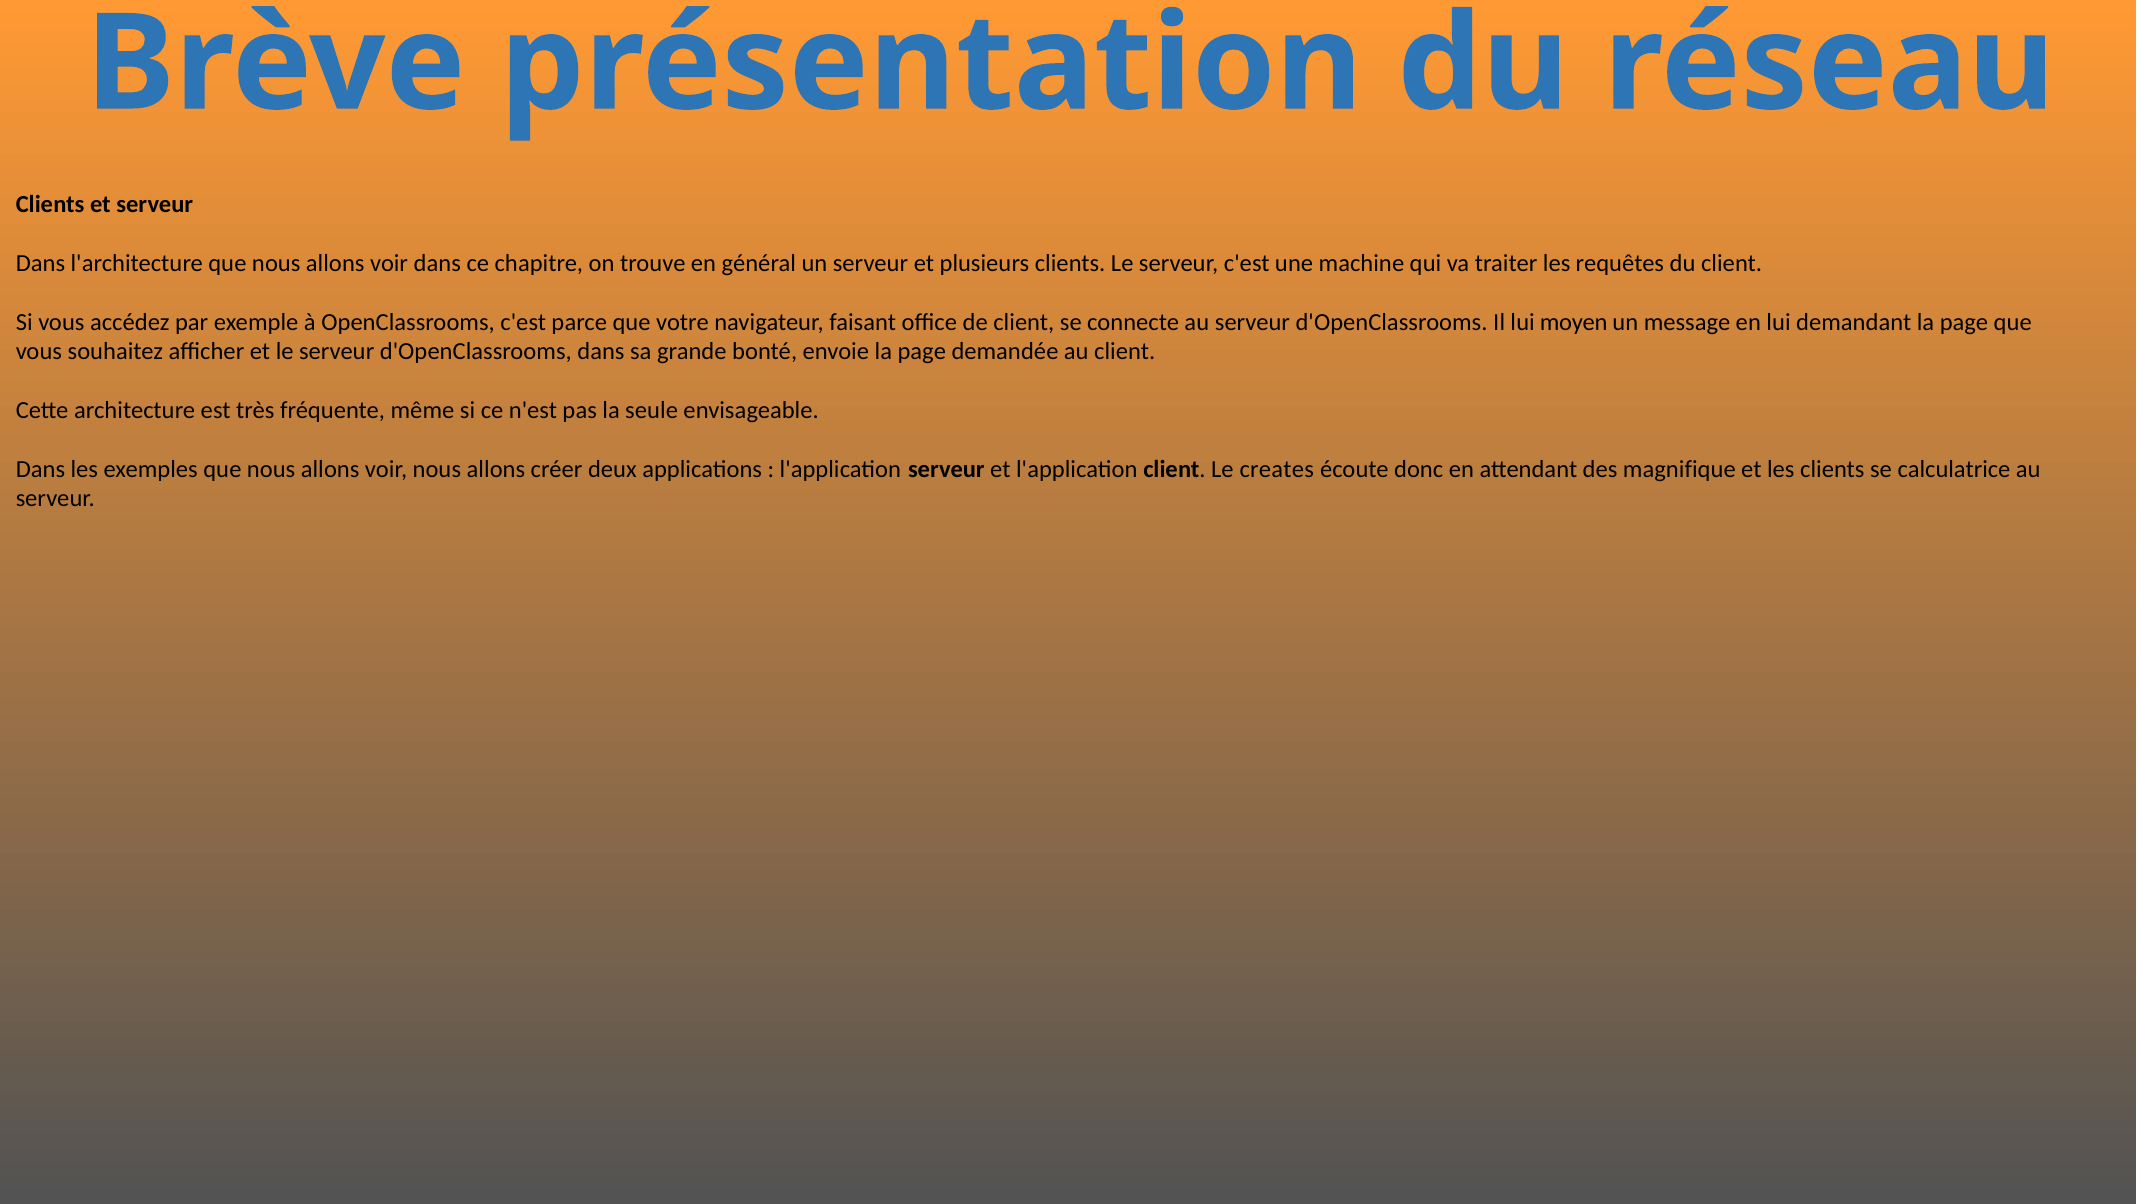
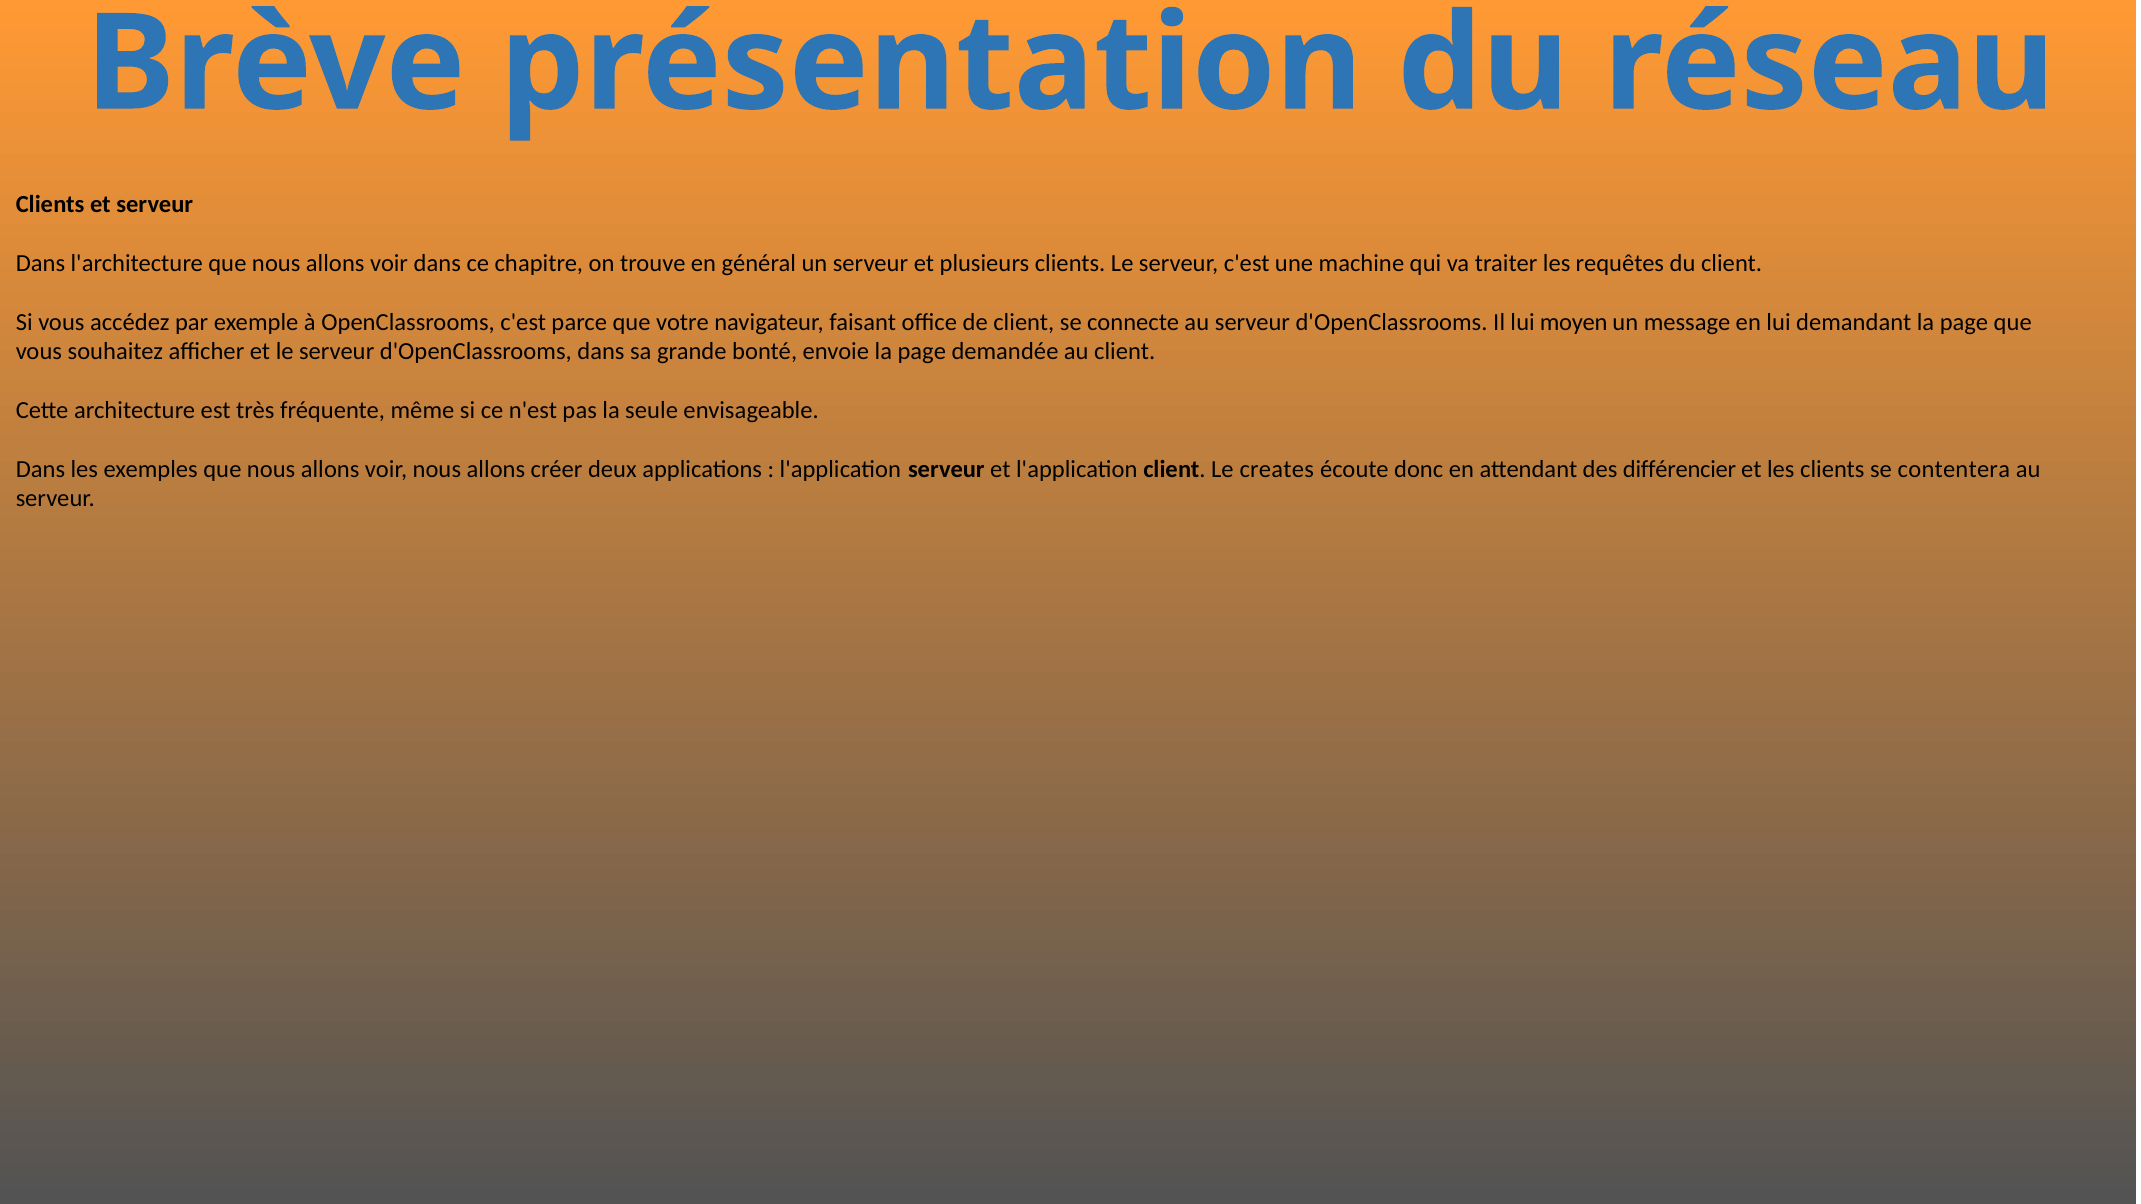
magnifique: magnifique -> différencier
calculatrice: calculatrice -> contentera
